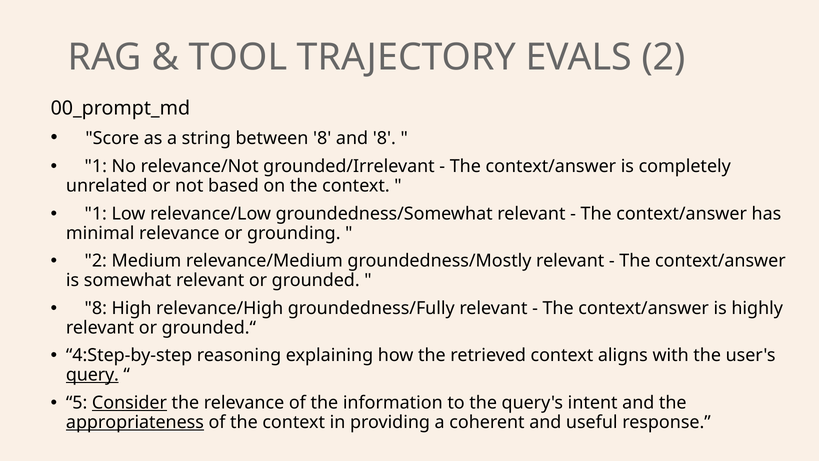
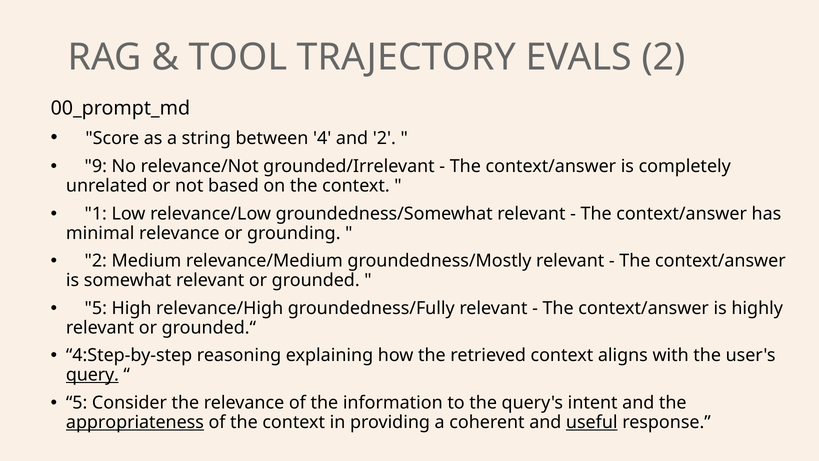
between 8: 8 -> 4
and 8: 8 -> 2
1 at (96, 166): 1 -> 9
8 at (96, 308): 8 -> 5
Consider underline: present -> none
useful underline: none -> present
